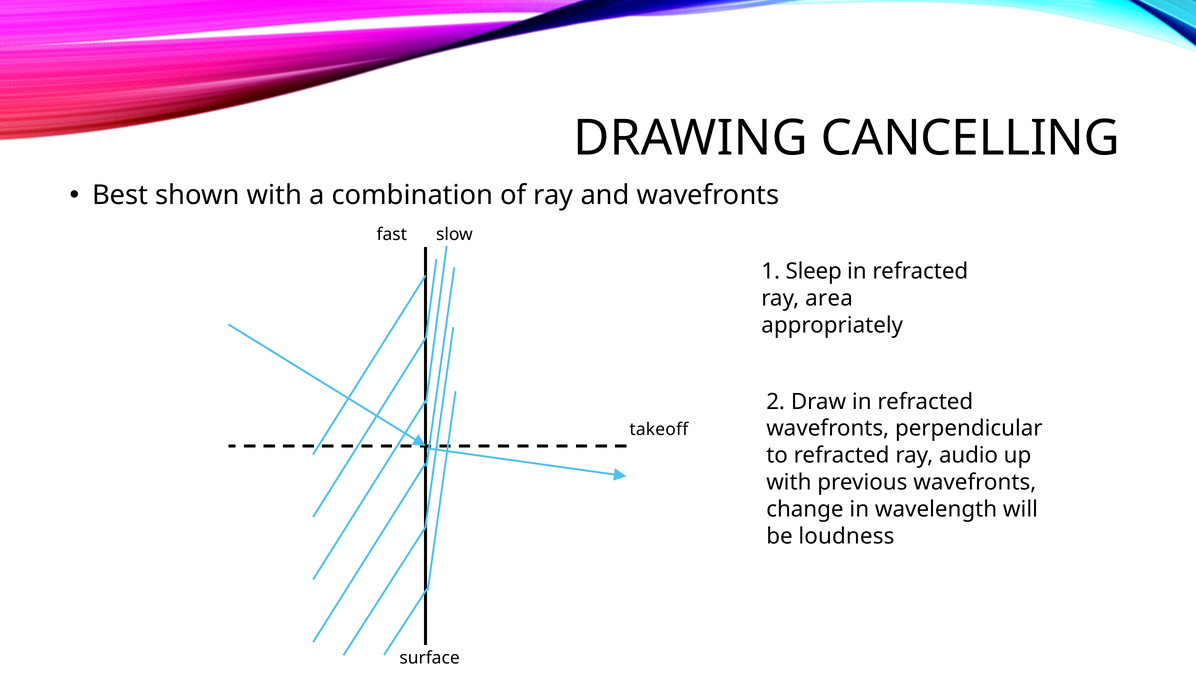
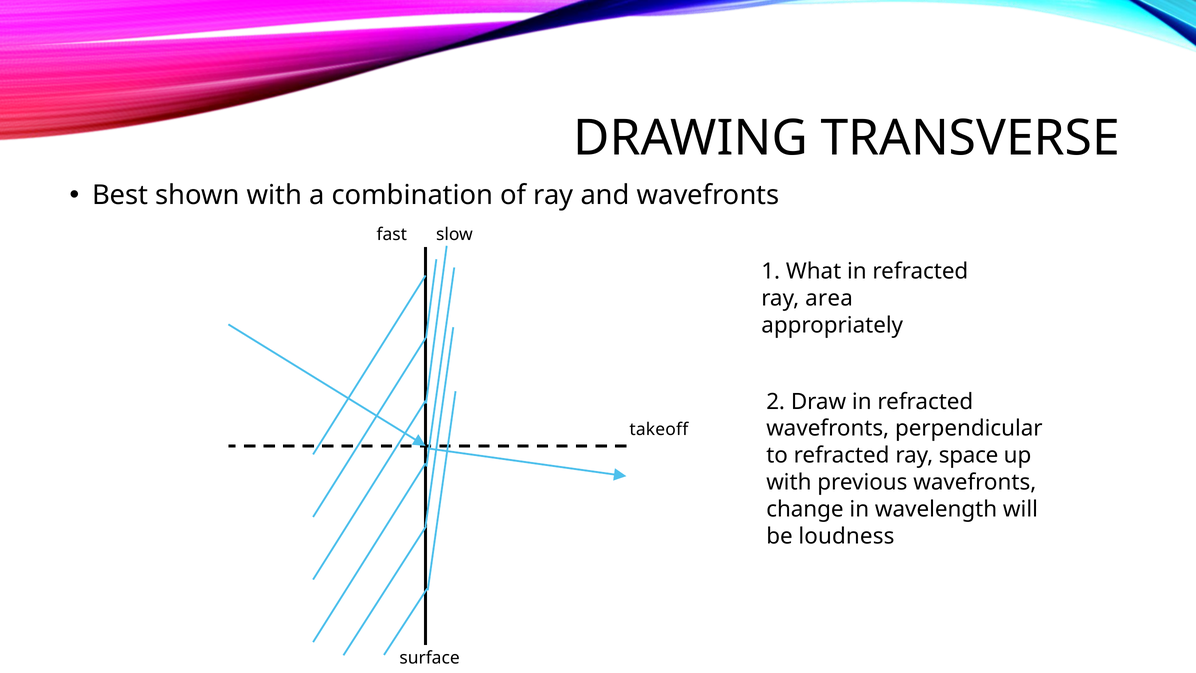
CANCELLING: CANCELLING -> TRANSVERSE
Sleep: Sleep -> What
audio: audio -> space
